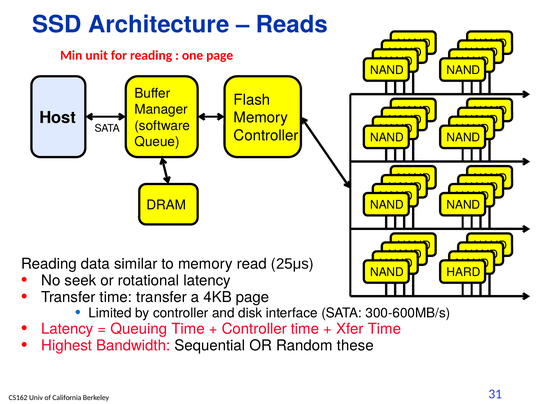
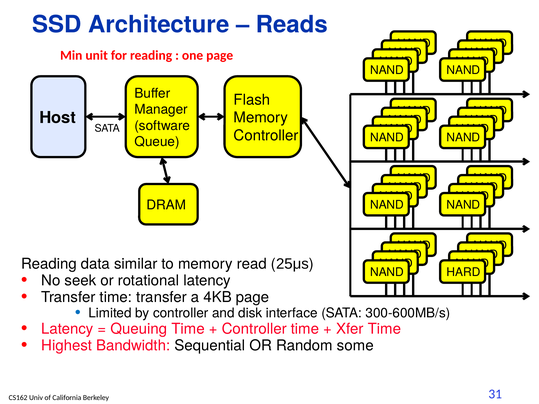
these: these -> some
